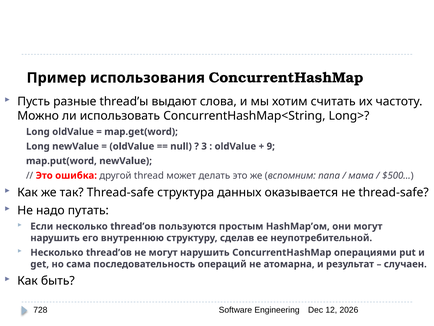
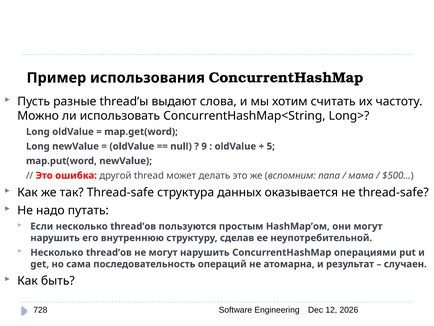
3: 3 -> 9
9: 9 -> 5
